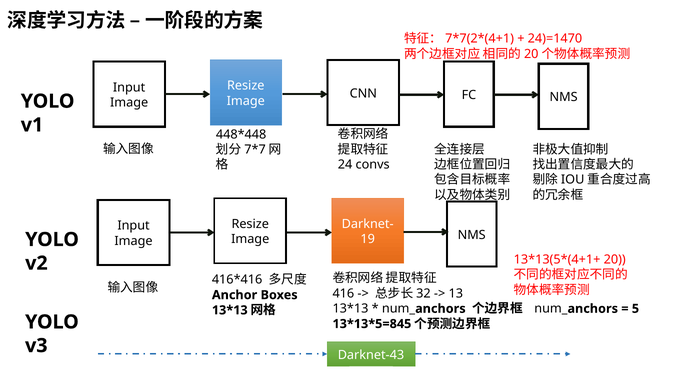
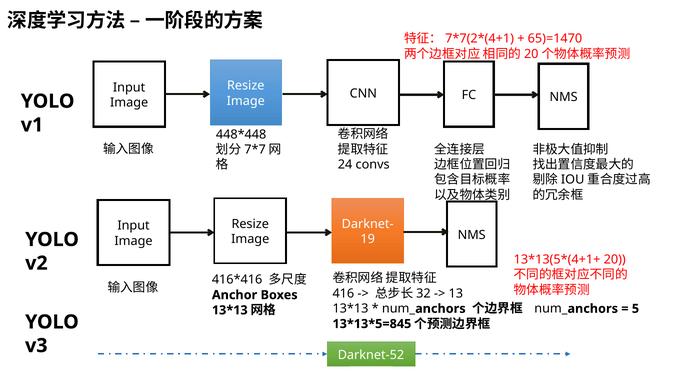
24)=1470: 24)=1470 -> 65)=1470
Darknet-43: Darknet-43 -> Darknet-52
